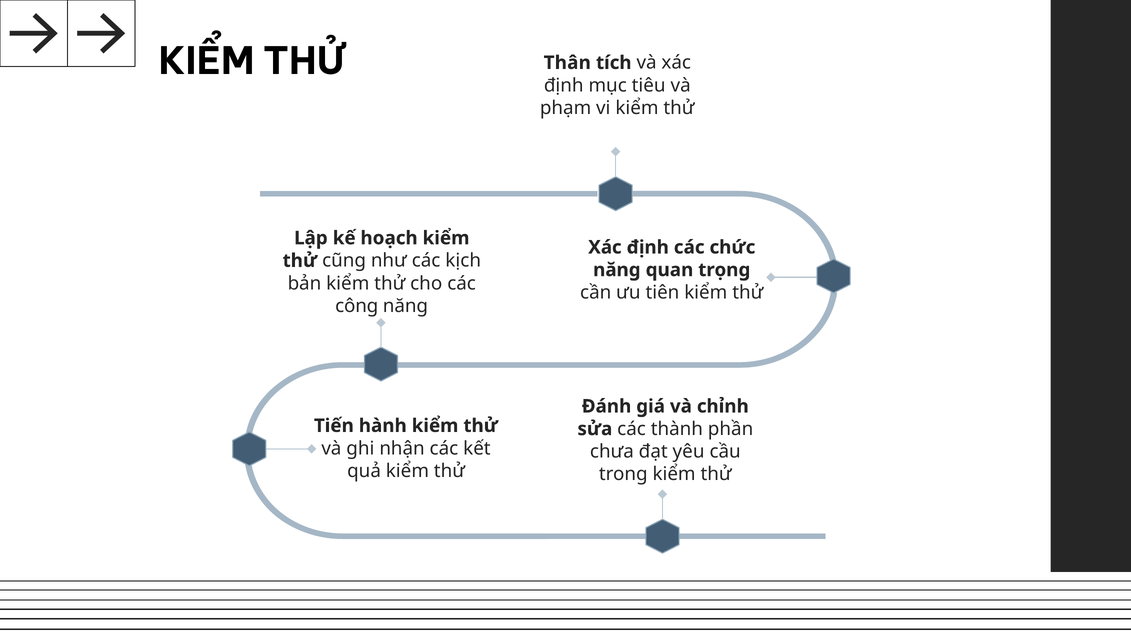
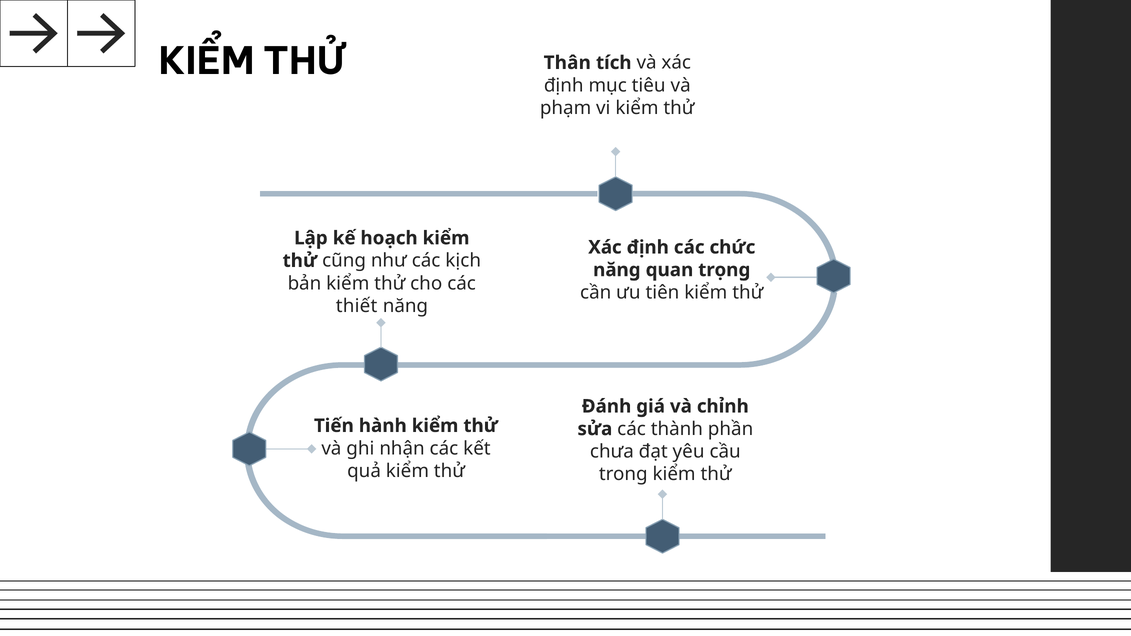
công: công -> thiết
